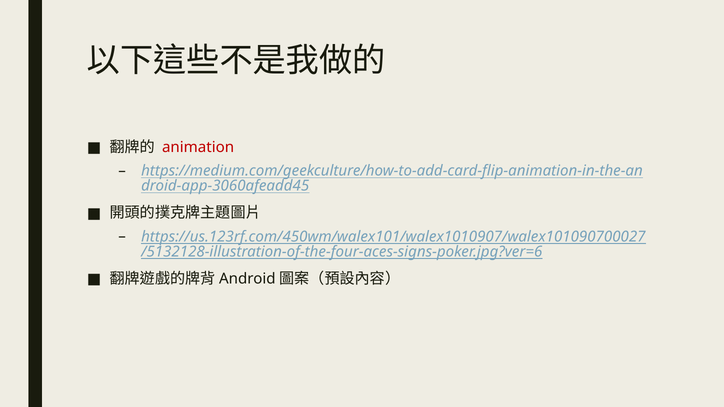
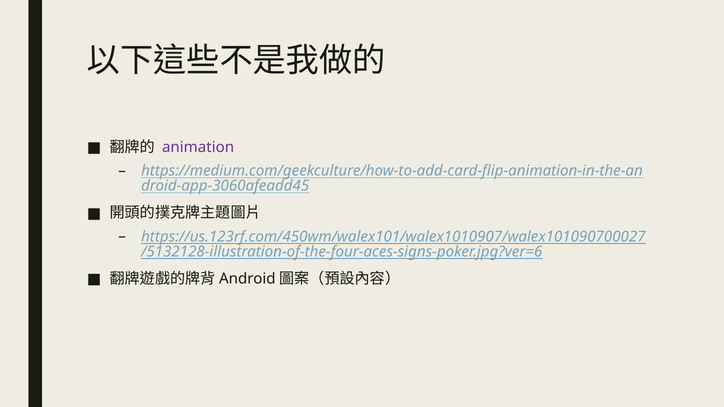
animation colour: red -> purple
